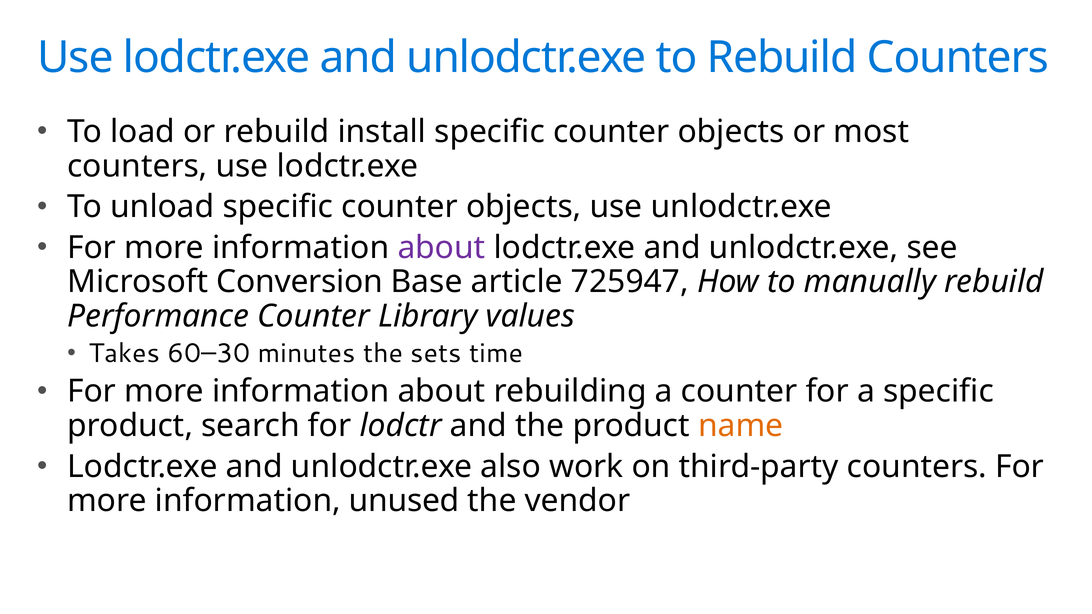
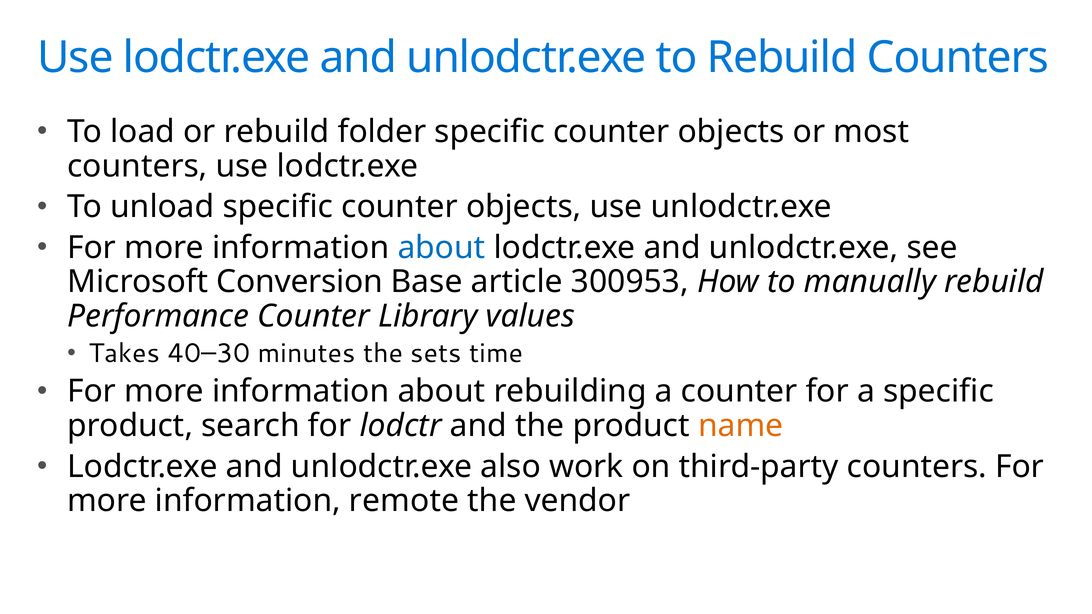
install: install -> folder
about at (441, 248) colour: purple -> blue
725947: 725947 -> 300953
60–30: 60–30 -> 40–30
unused: unused -> remote
